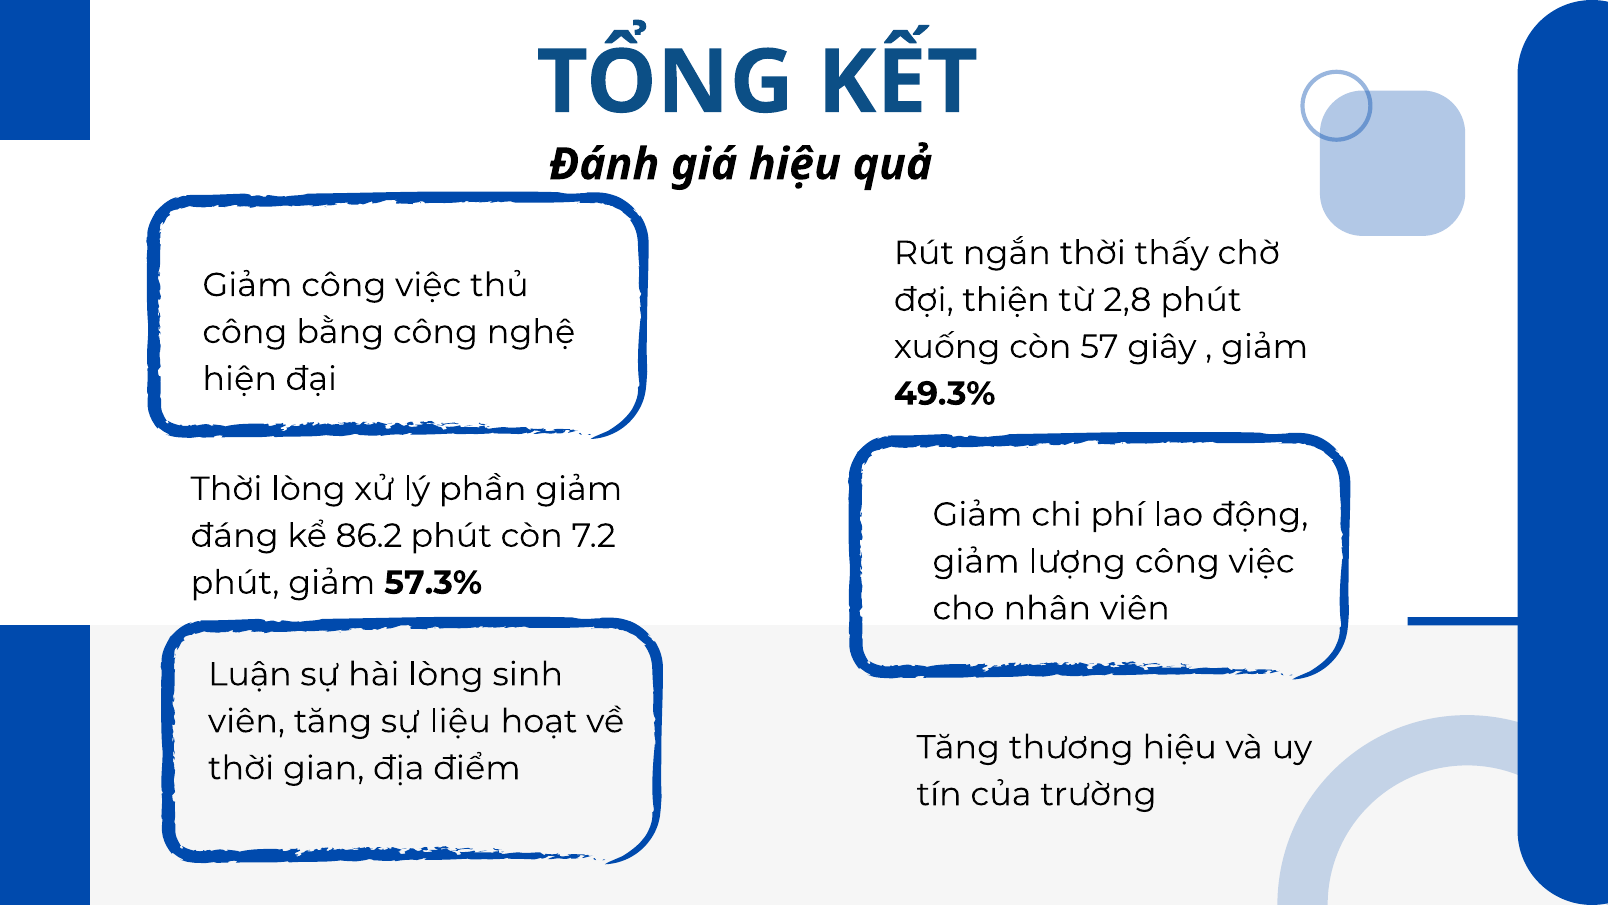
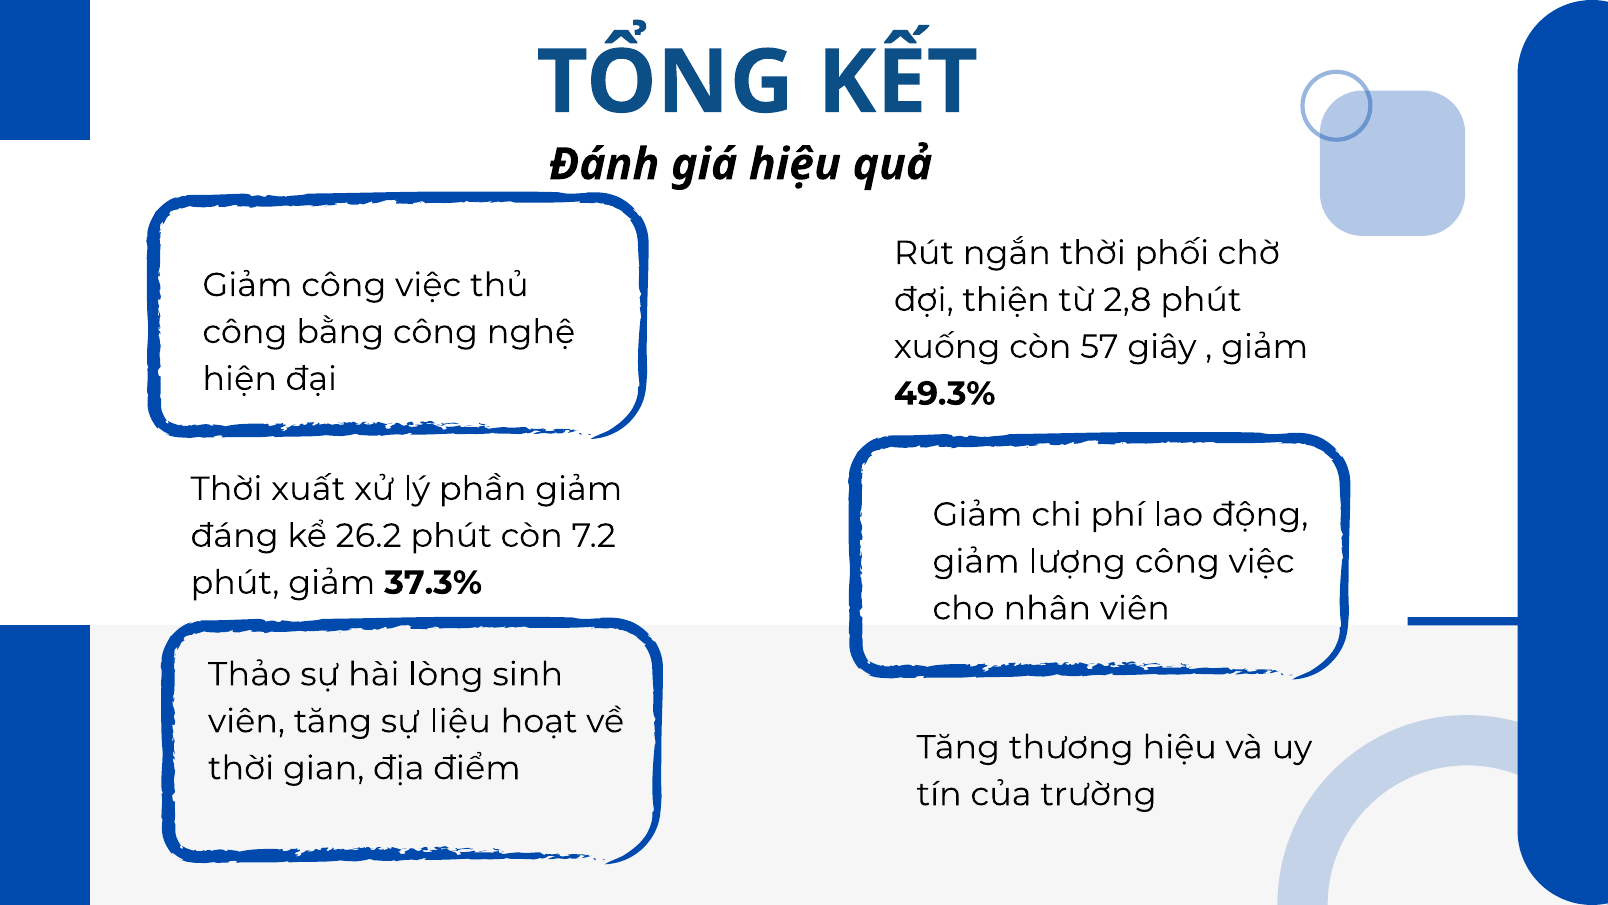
thấy: thấy -> phối
Thời lòng: lòng -> xuất
86.2: 86.2 -> 26.2
57.3%: 57.3% -> 37.3%
Luận: Luận -> Thảo
